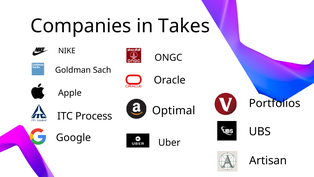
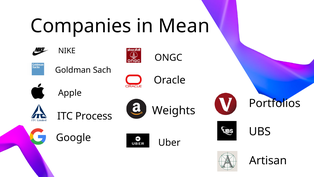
Takes: Takes -> Mean
Optimal: Optimal -> Weights
